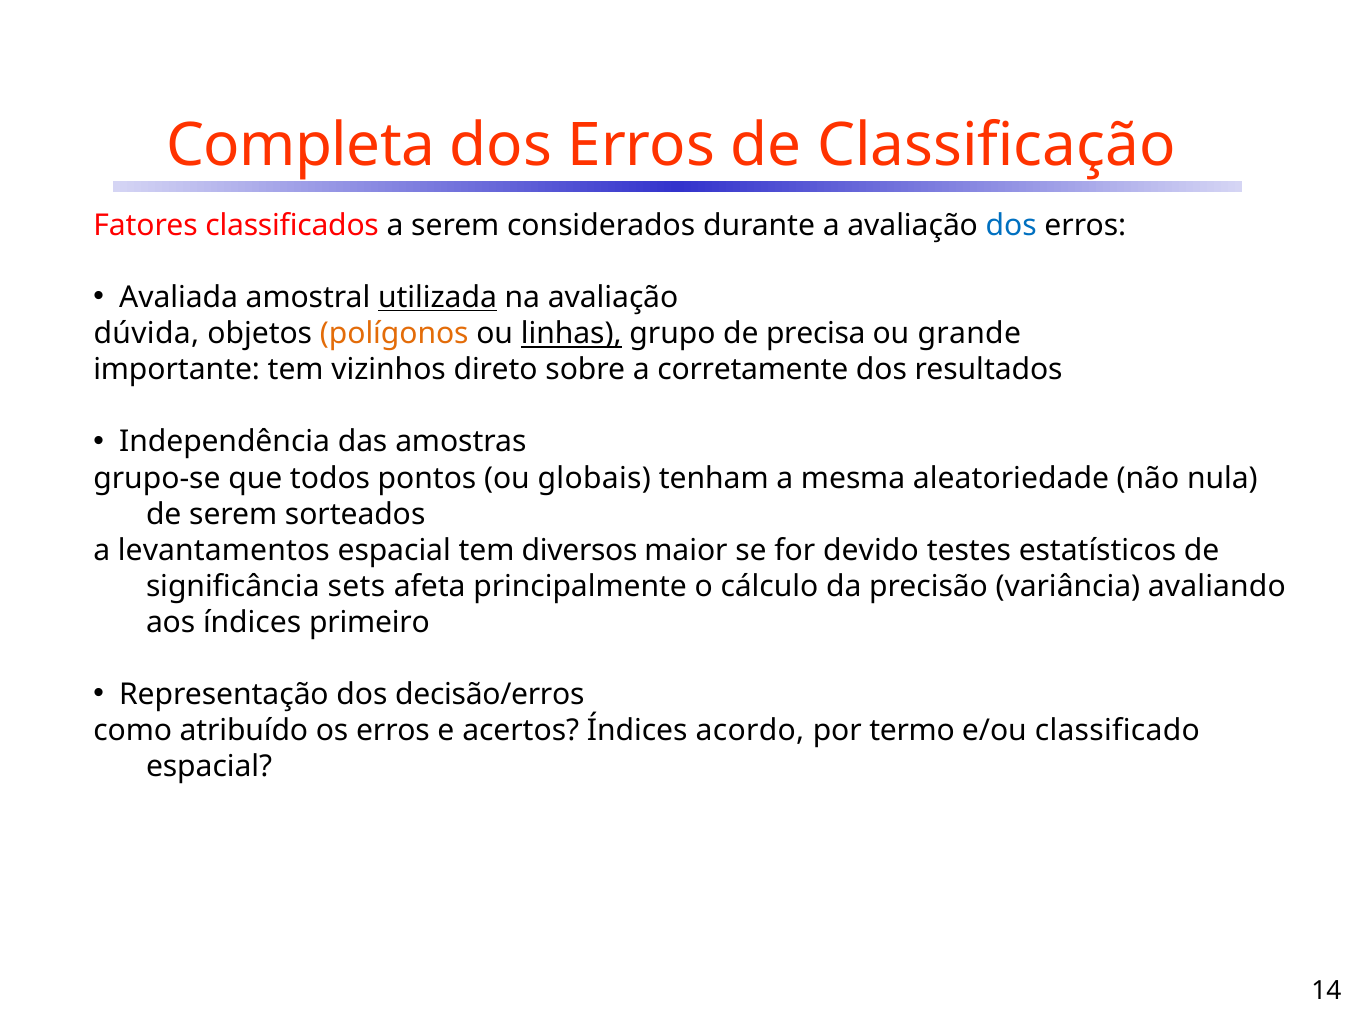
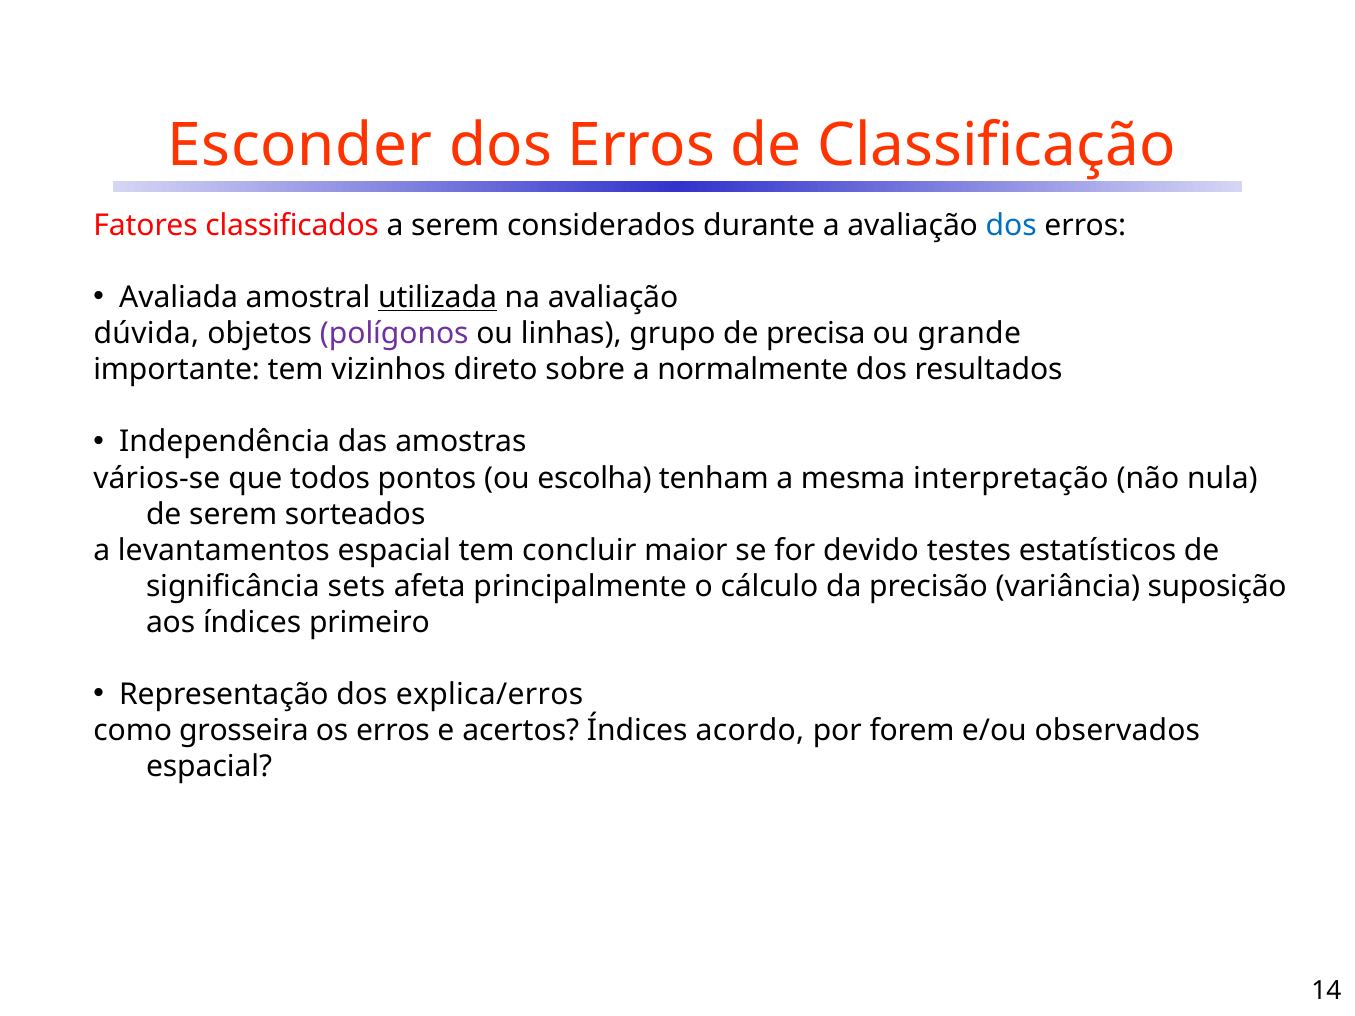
Completa: Completa -> Esconder
polígonos colour: orange -> purple
linhas underline: present -> none
corretamente: corretamente -> normalmente
grupo-se: grupo-se -> vários-se
globais: globais -> escolha
aleatoriedade: aleatoriedade -> interpretação
diversos: diversos -> concluir
avaliando: avaliando -> suposição
decisão/erros: decisão/erros -> explica/erros
atribuído: atribuído -> grosseira
termo: termo -> forem
classificado: classificado -> observados
